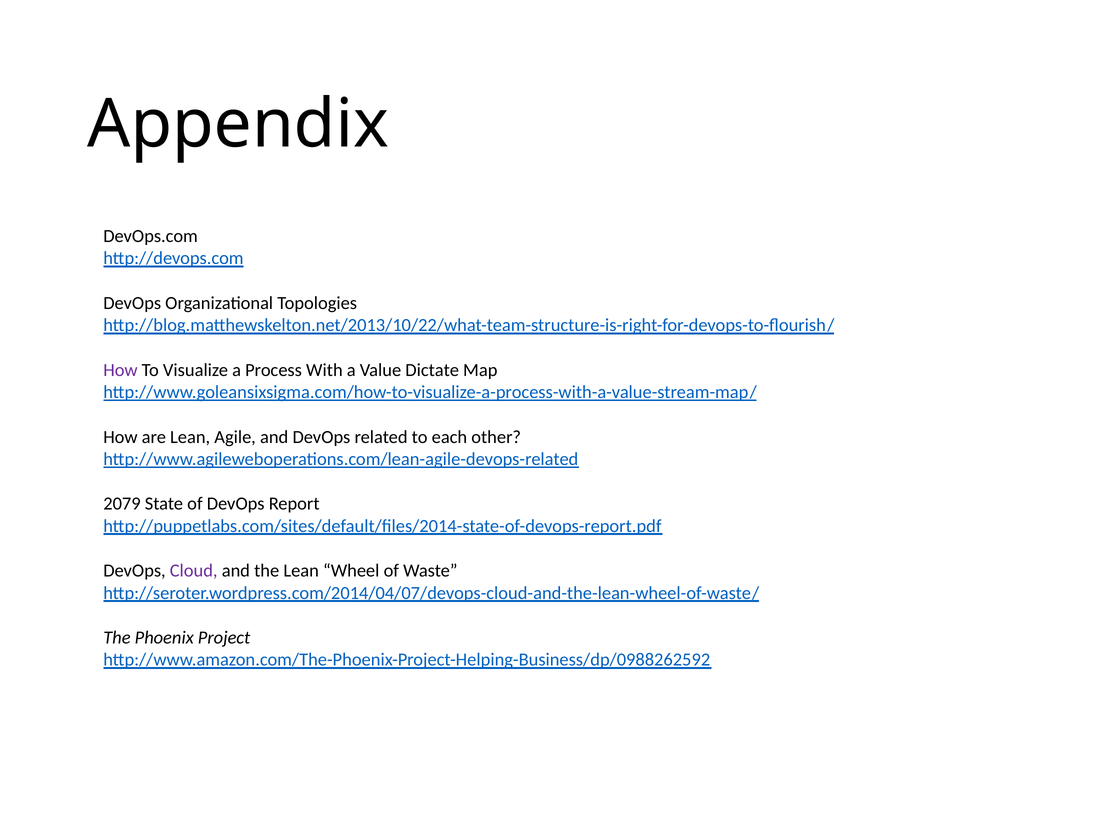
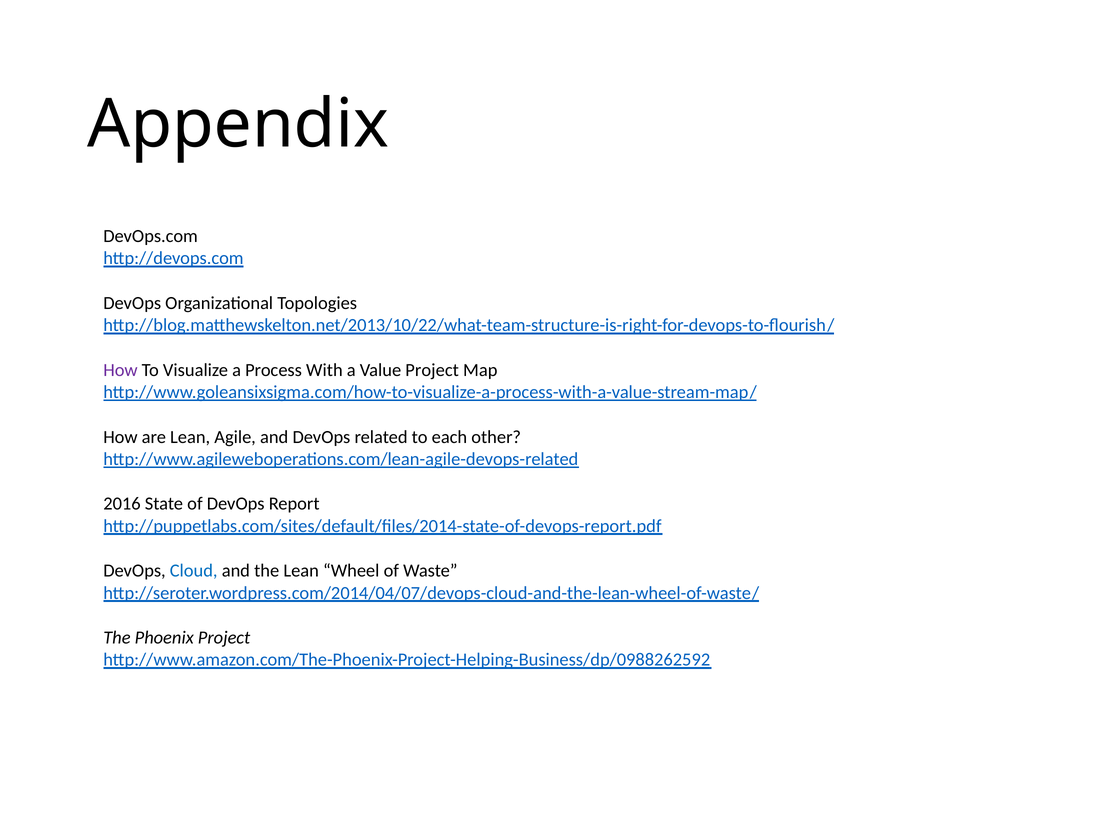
Value Dictate: Dictate -> Project
2079: 2079 -> 2016
Cloud colour: purple -> blue
